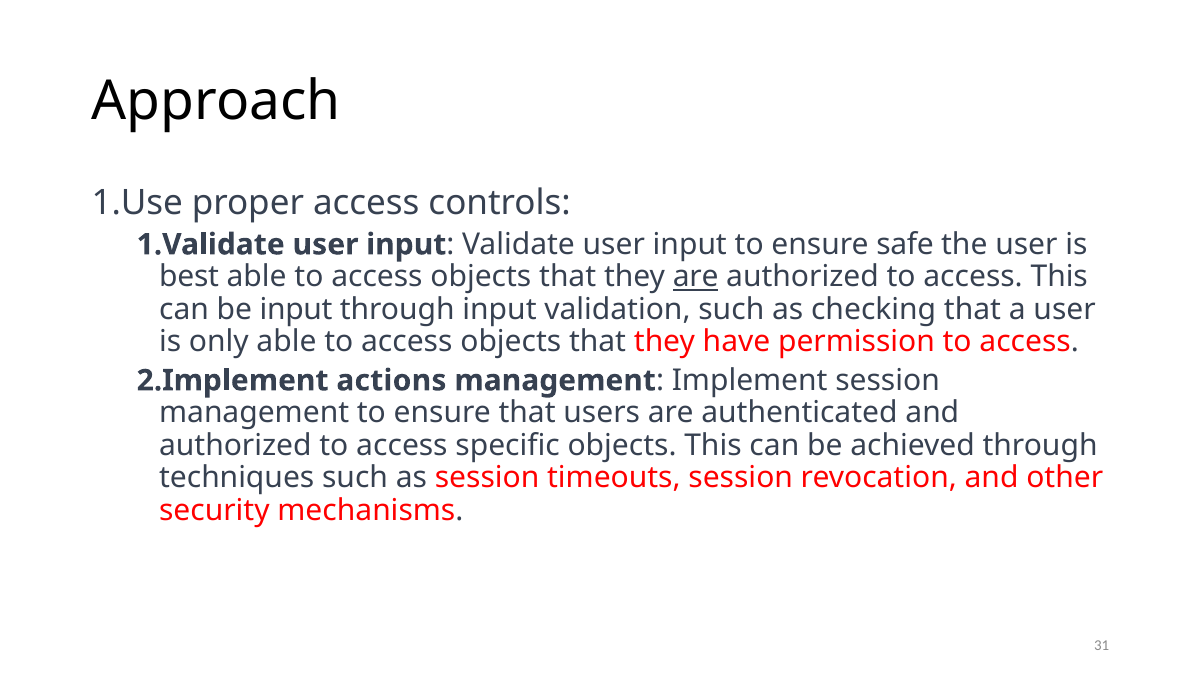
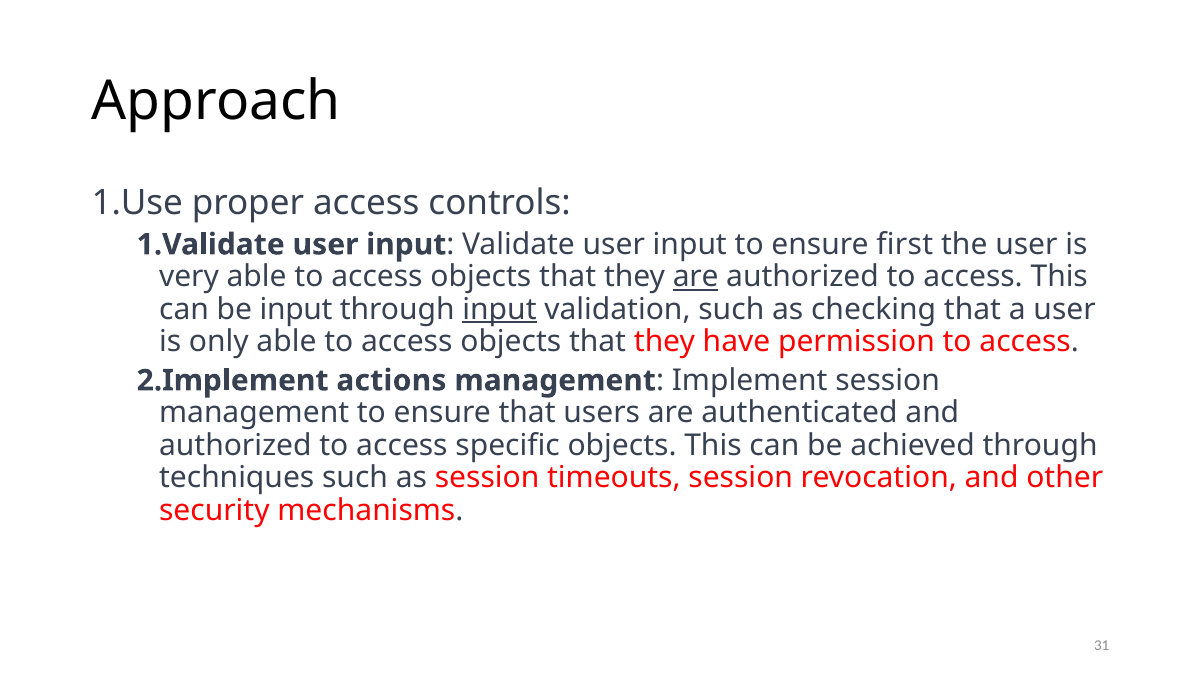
safe: safe -> first
best: best -> very
input at (500, 309) underline: none -> present
